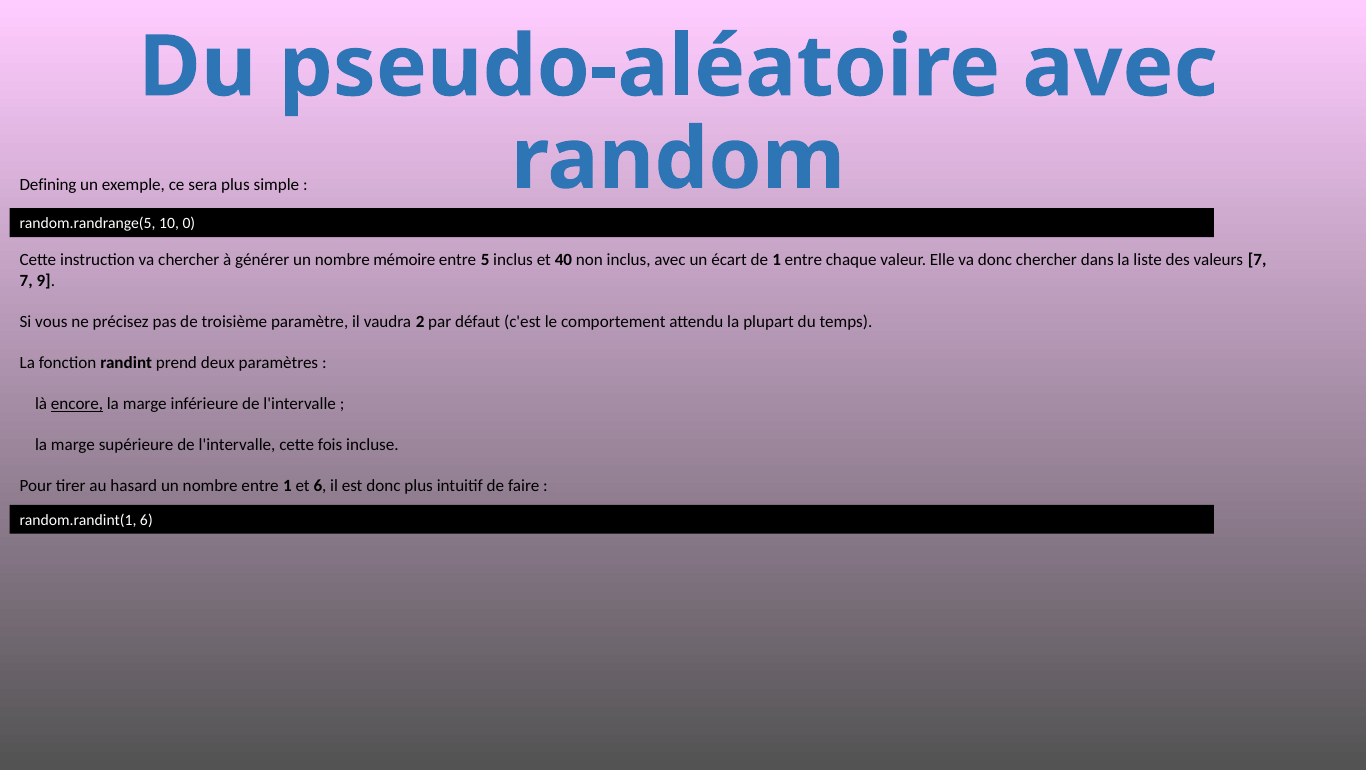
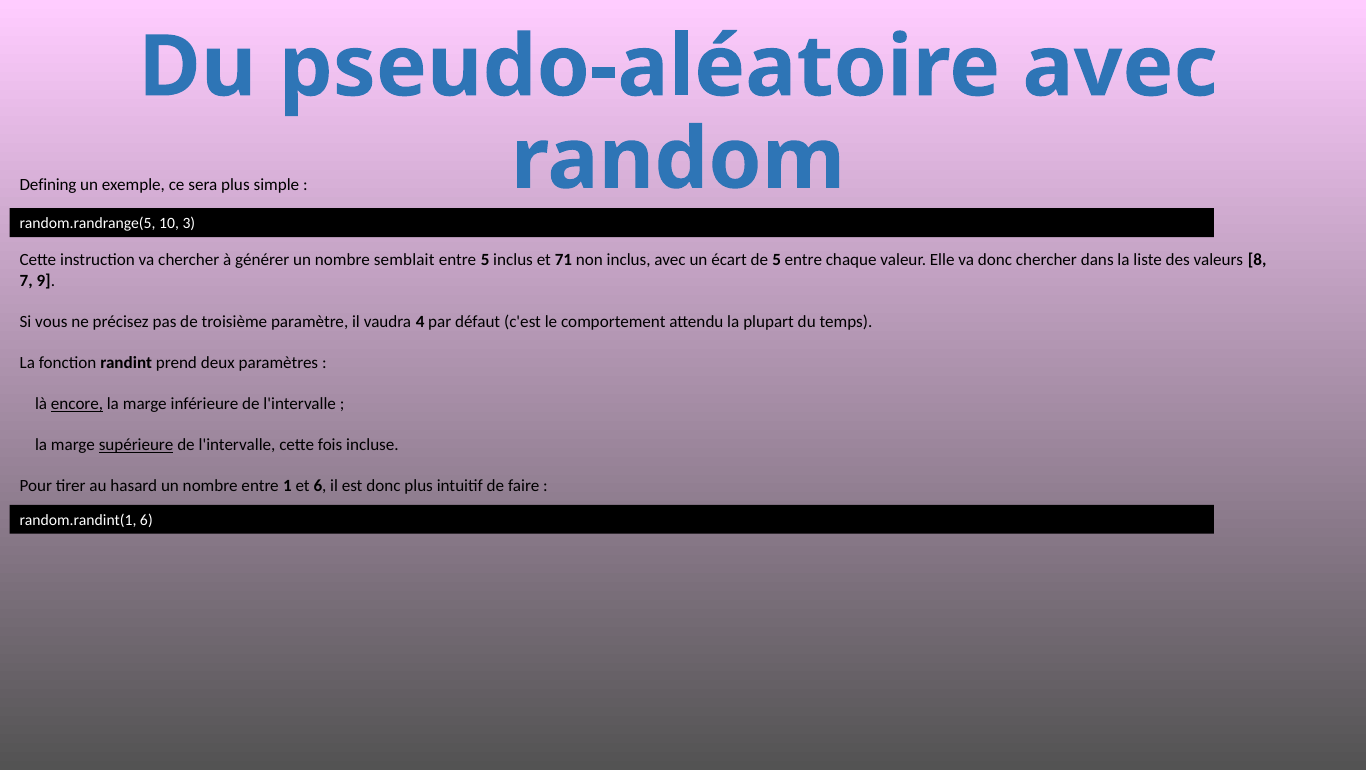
0: 0 -> 3
mémoire: mémoire -> semblait
40: 40 -> 71
de 1: 1 -> 5
valeurs 7: 7 -> 8
2: 2 -> 4
supérieure underline: none -> present
